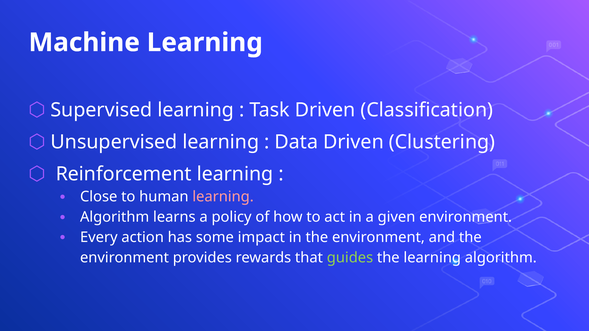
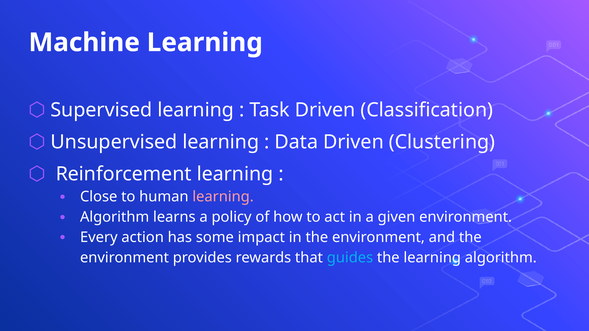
guides colour: light green -> light blue
